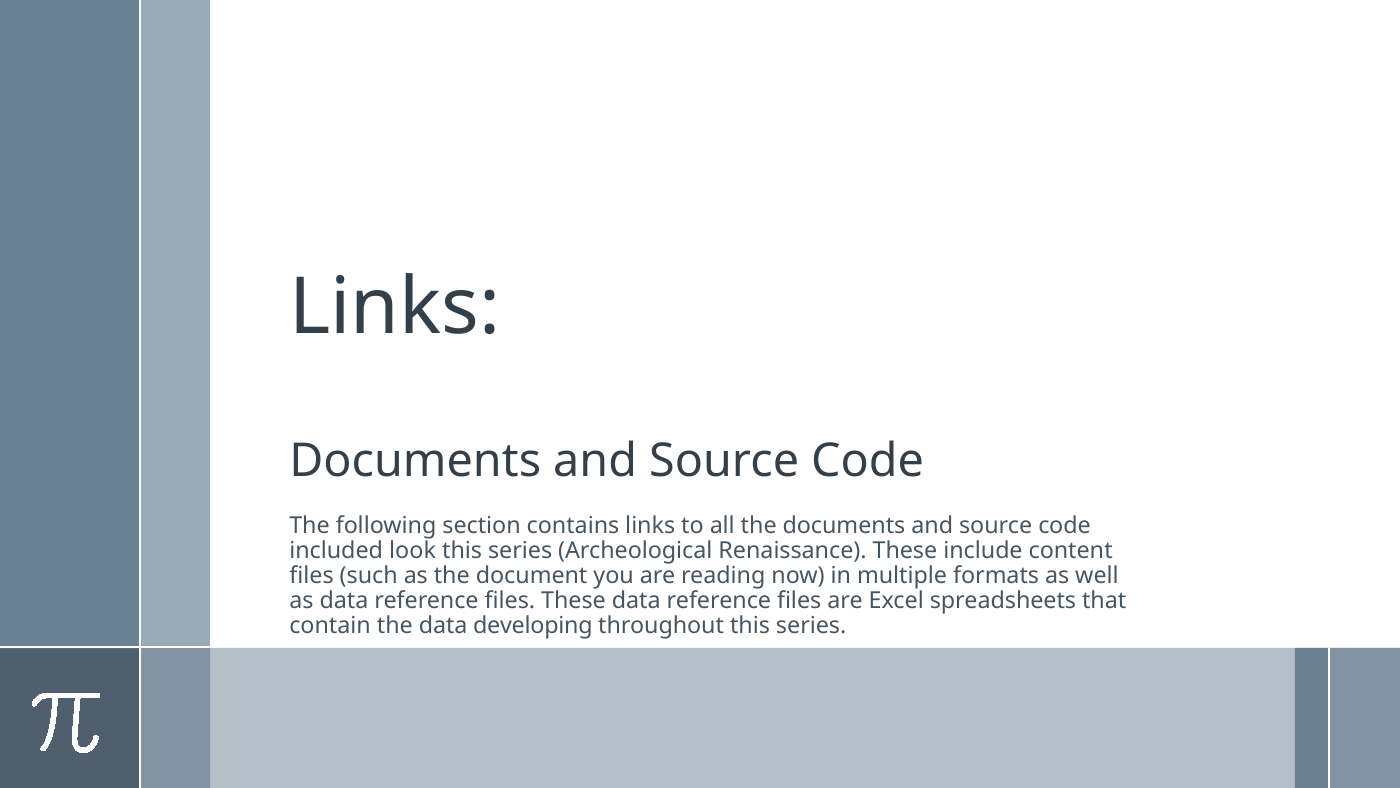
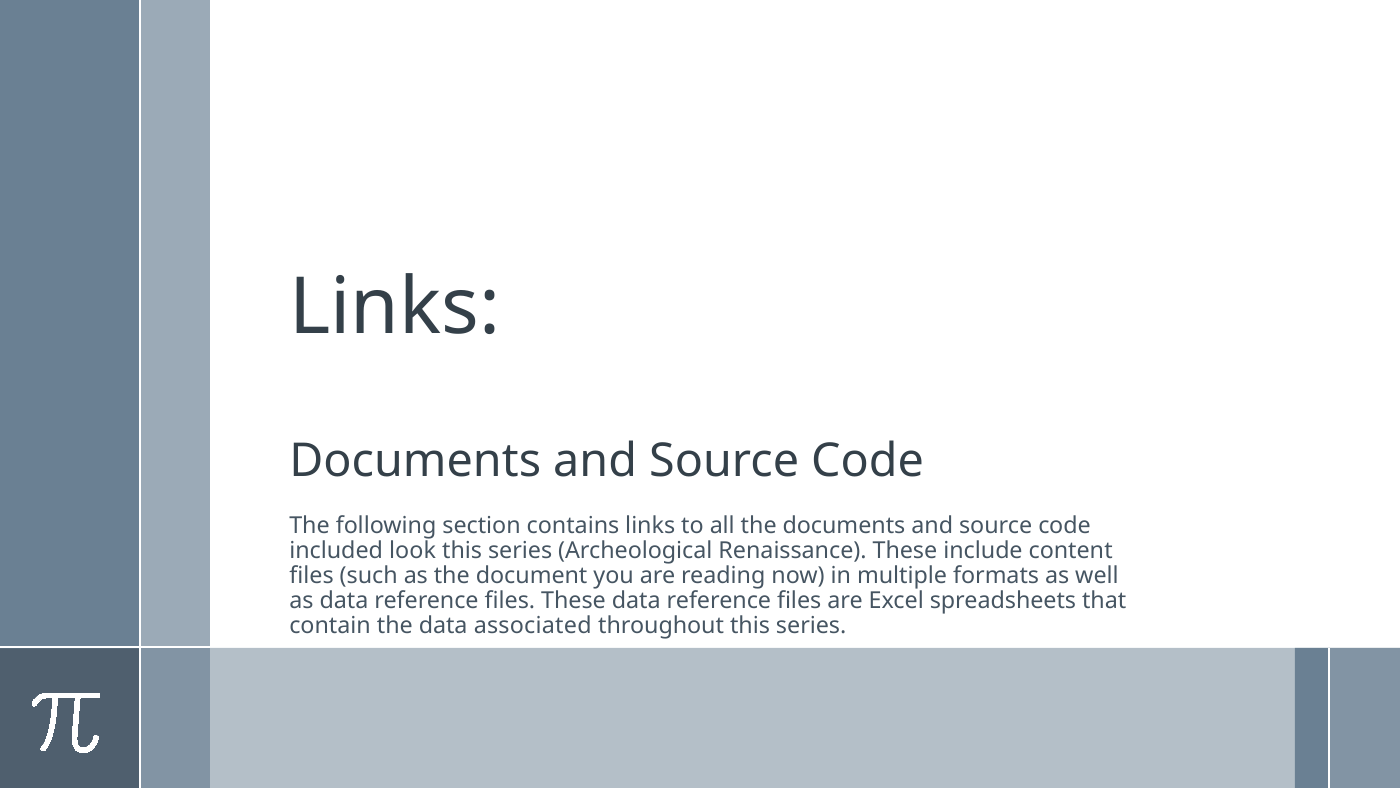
developing: developing -> associated
